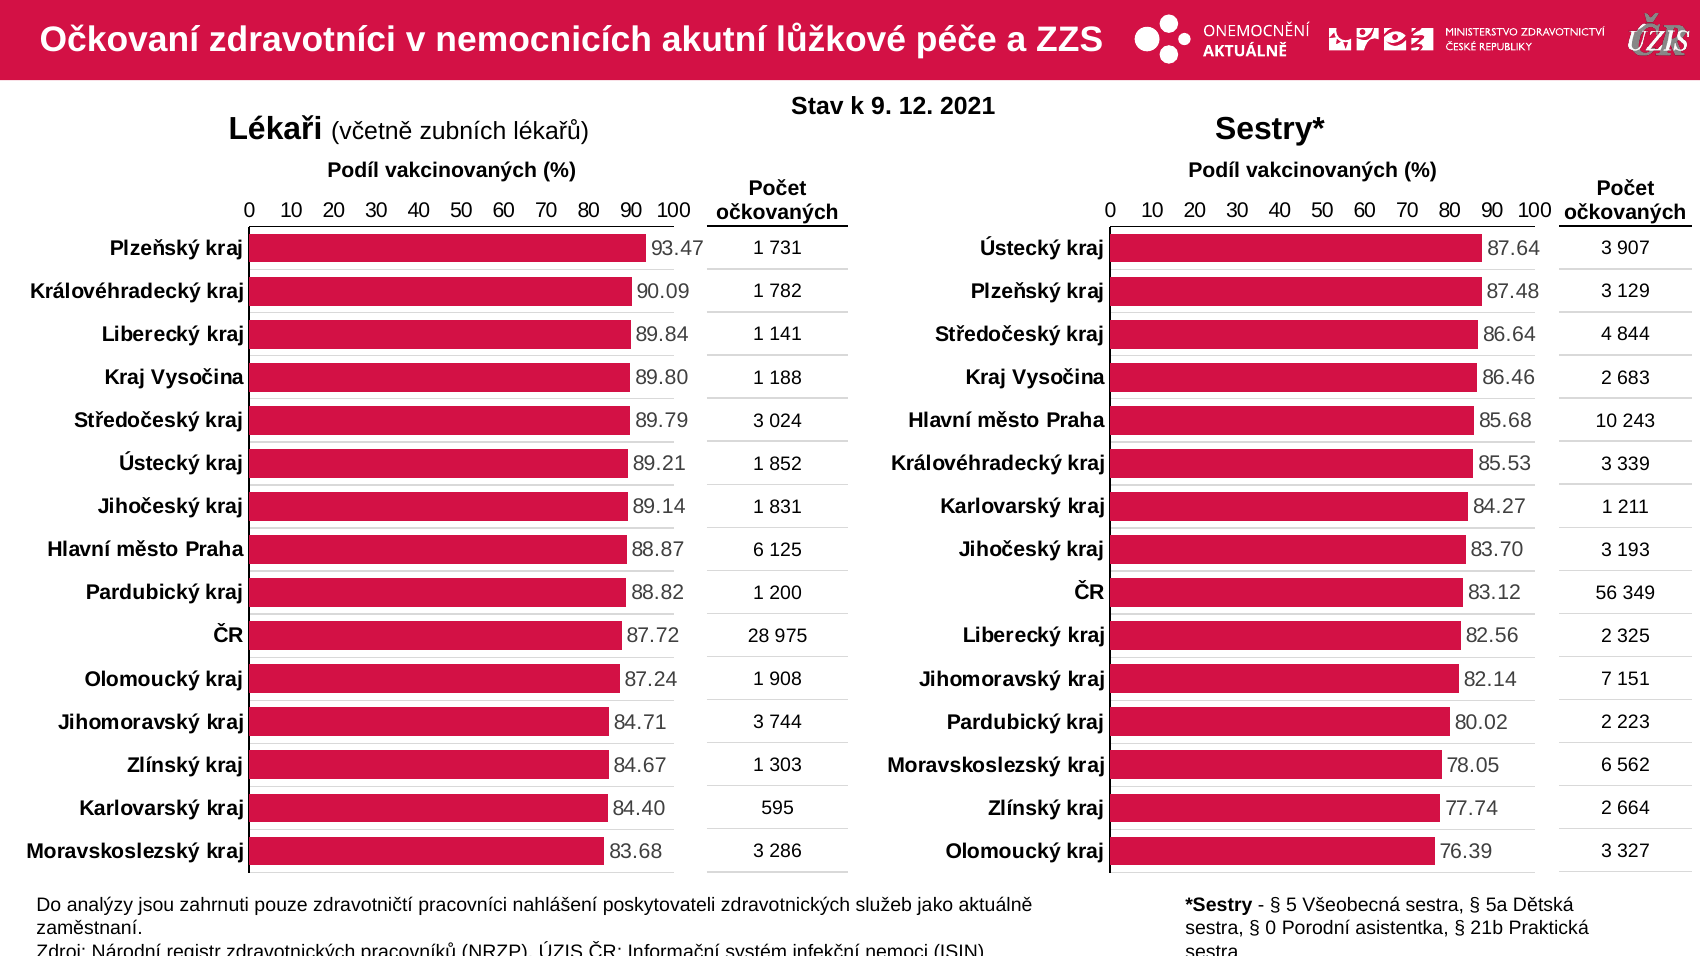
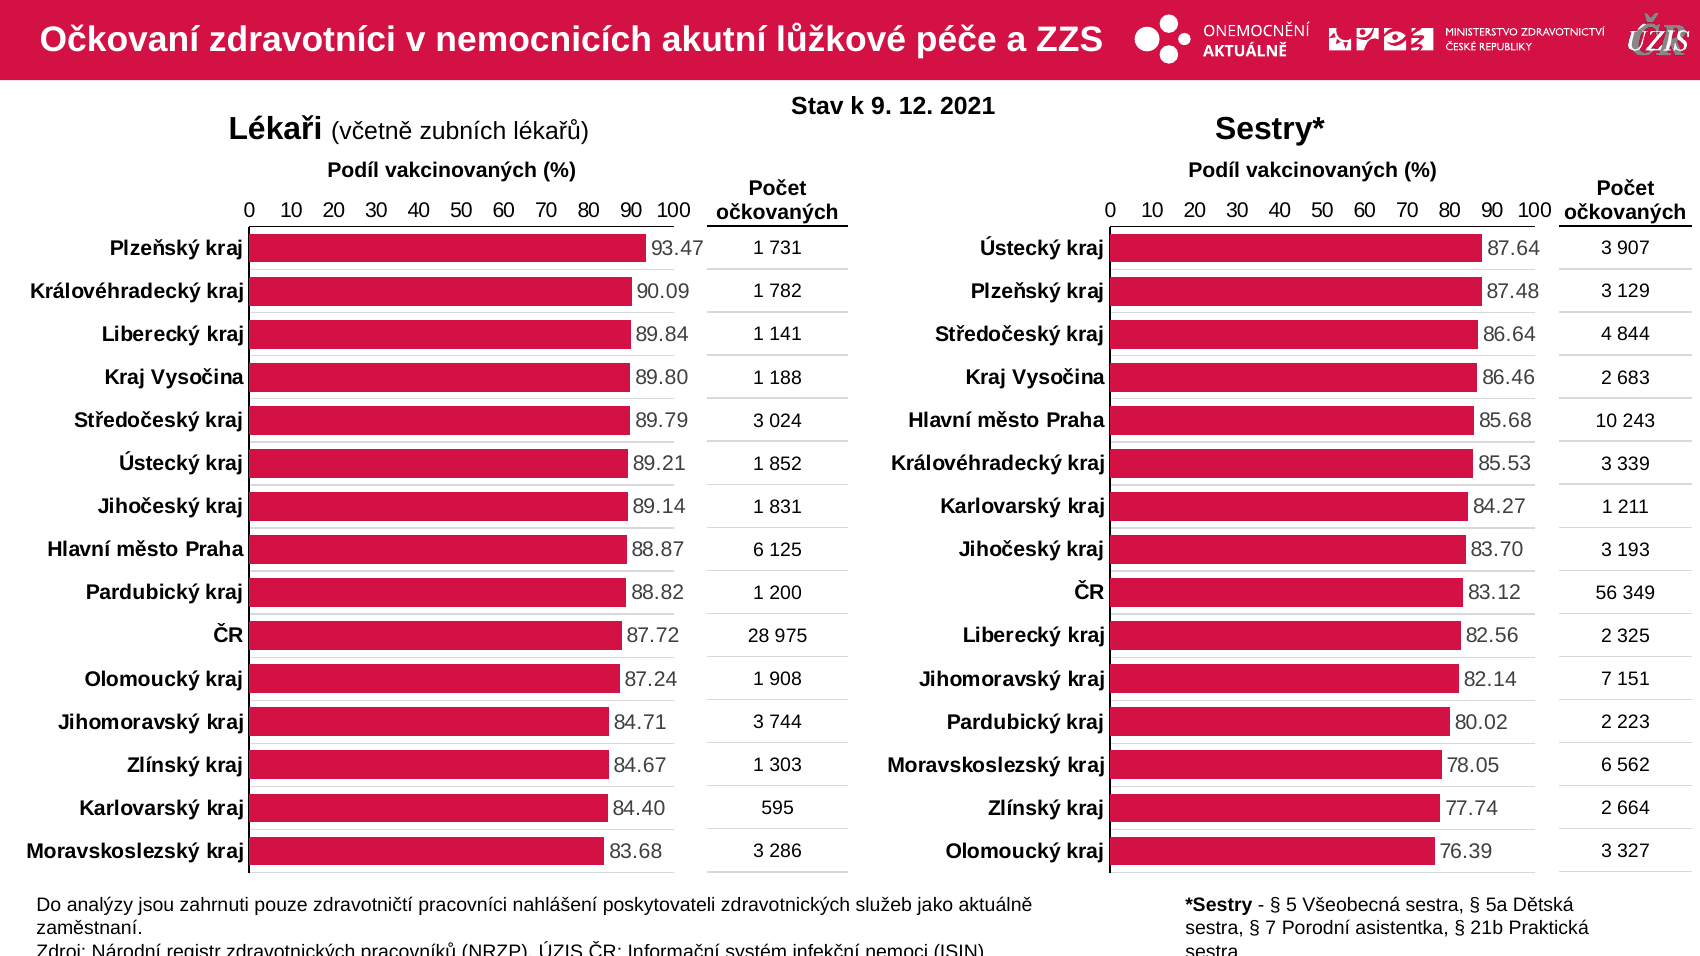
0 at (1271, 929): 0 -> 7
